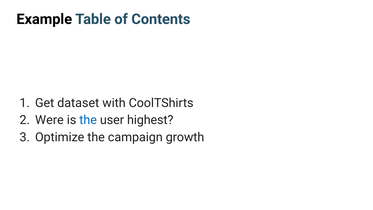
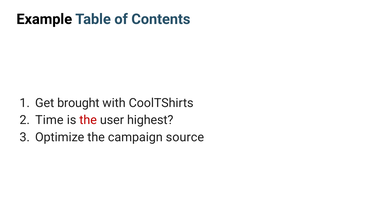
dataset: dataset -> brought
Were: Were -> Time
the at (88, 120) colour: blue -> red
growth: growth -> source
